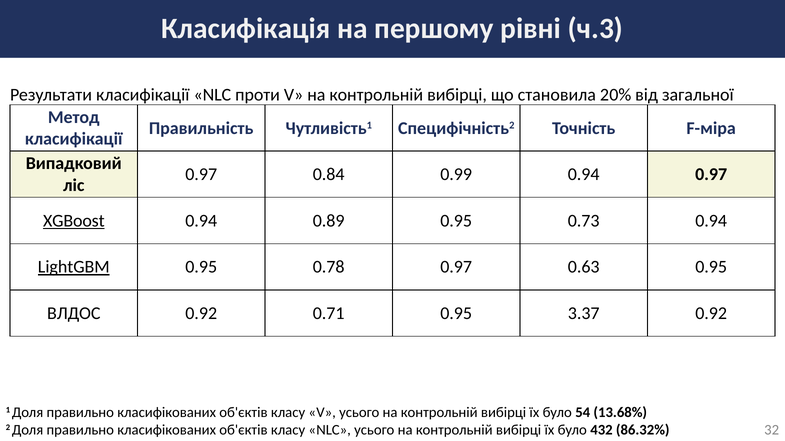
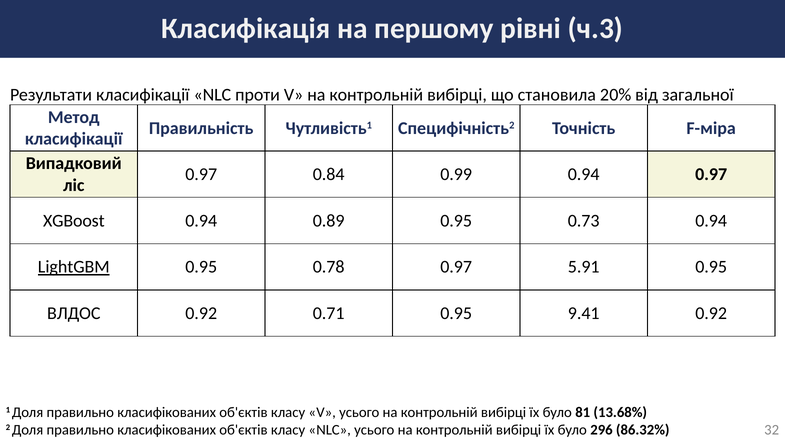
XGBoost underline: present -> none
0.63: 0.63 -> 5.91
3.37: 3.37 -> 9.41
54: 54 -> 81
432: 432 -> 296
